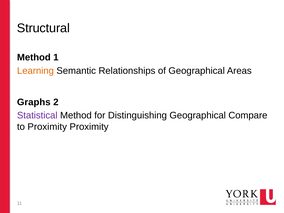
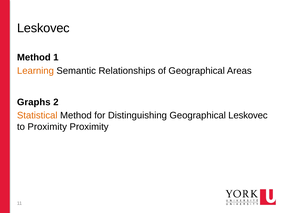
Structural at (43, 28): Structural -> Leskovec
Statistical colour: purple -> orange
Geographical Compare: Compare -> Leskovec
